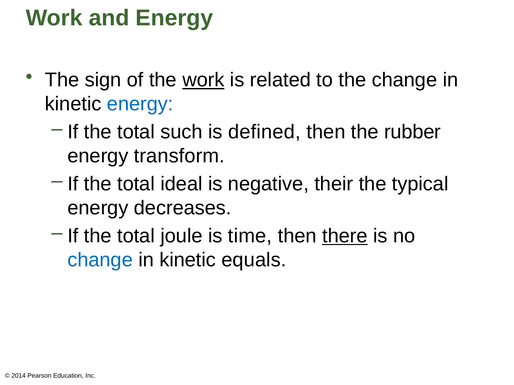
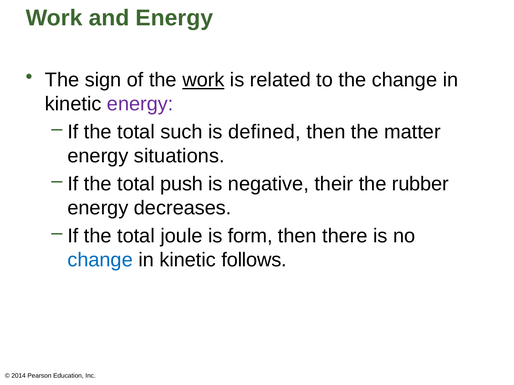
energy at (140, 104) colour: blue -> purple
rubber: rubber -> matter
transform: transform -> situations
ideal: ideal -> push
typical: typical -> rubber
time: time -> form
there underline: present -> none
equals: equals -> follows
